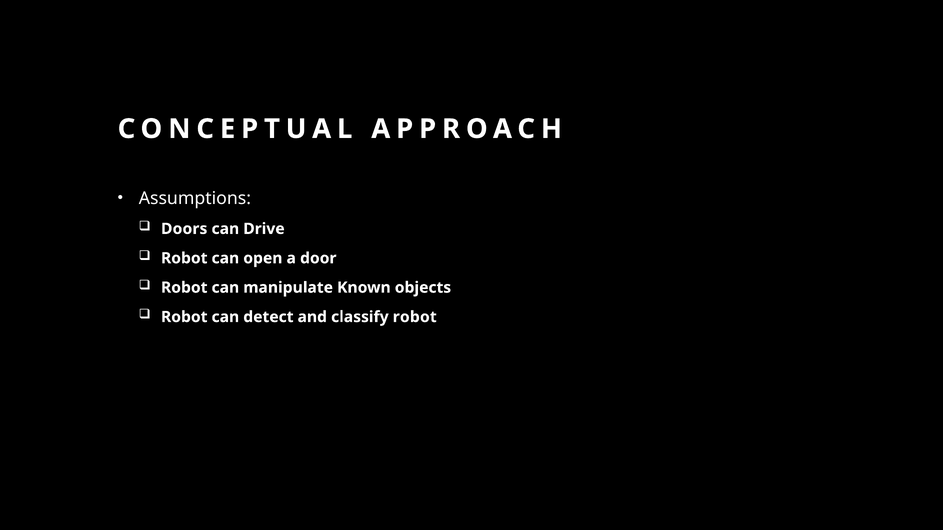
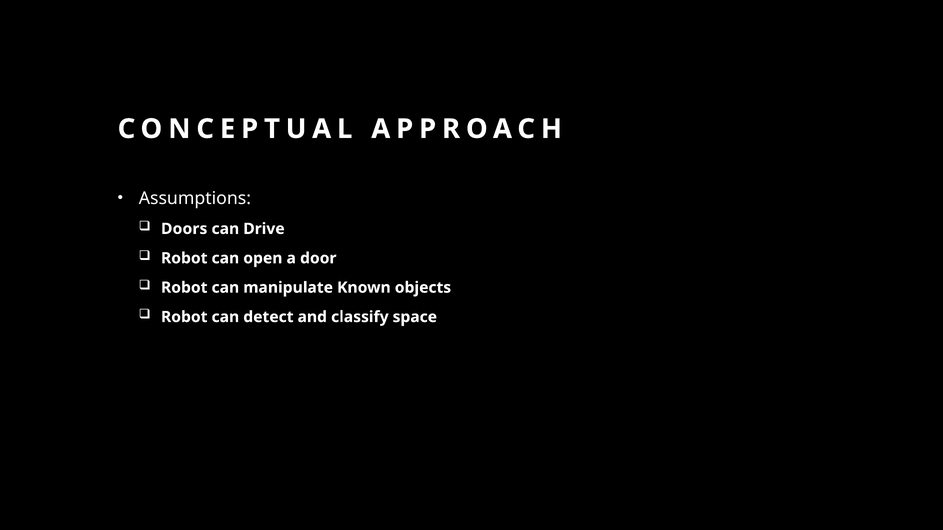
classify robot: robot -> space
